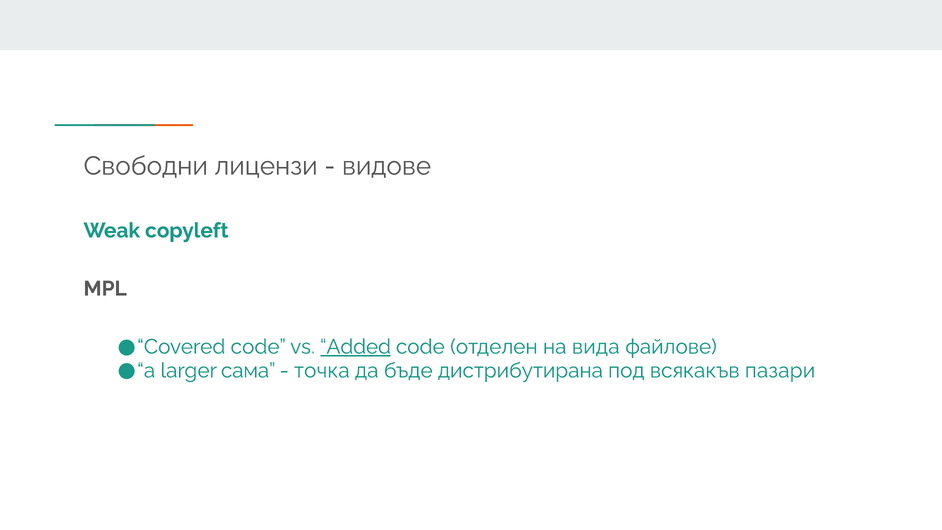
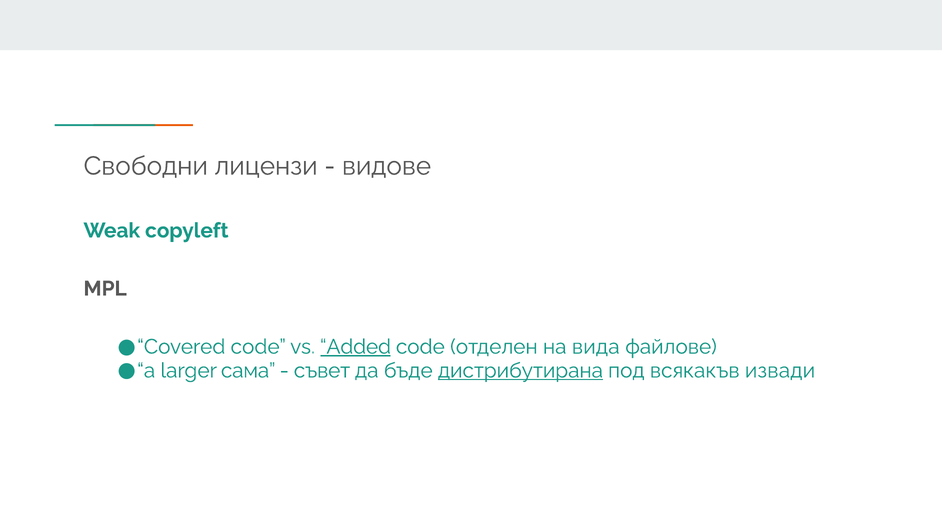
точка: точка -> съвет
дистрибутирана underline: none -> present
пазари: пазари -> извади
